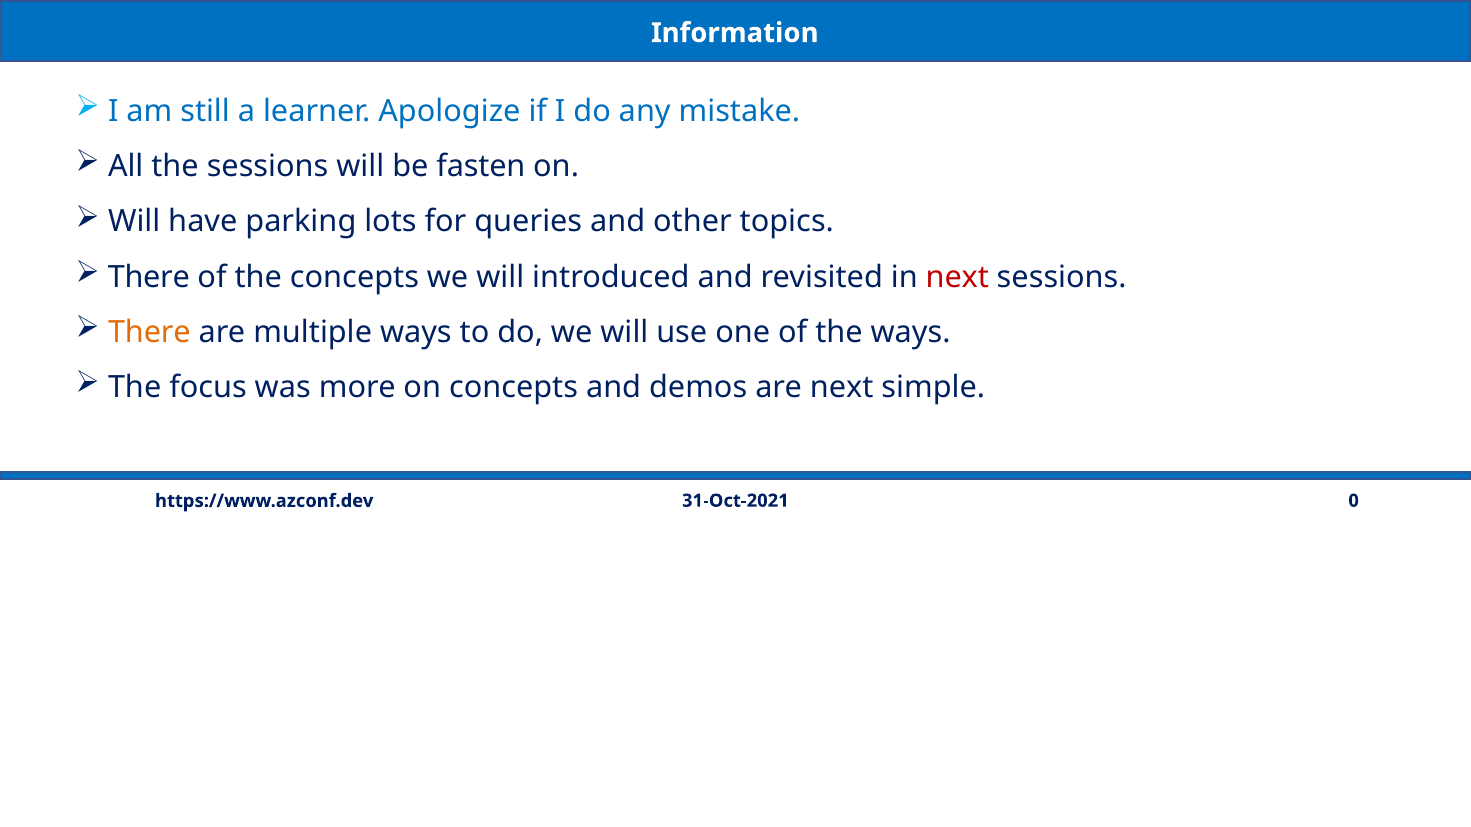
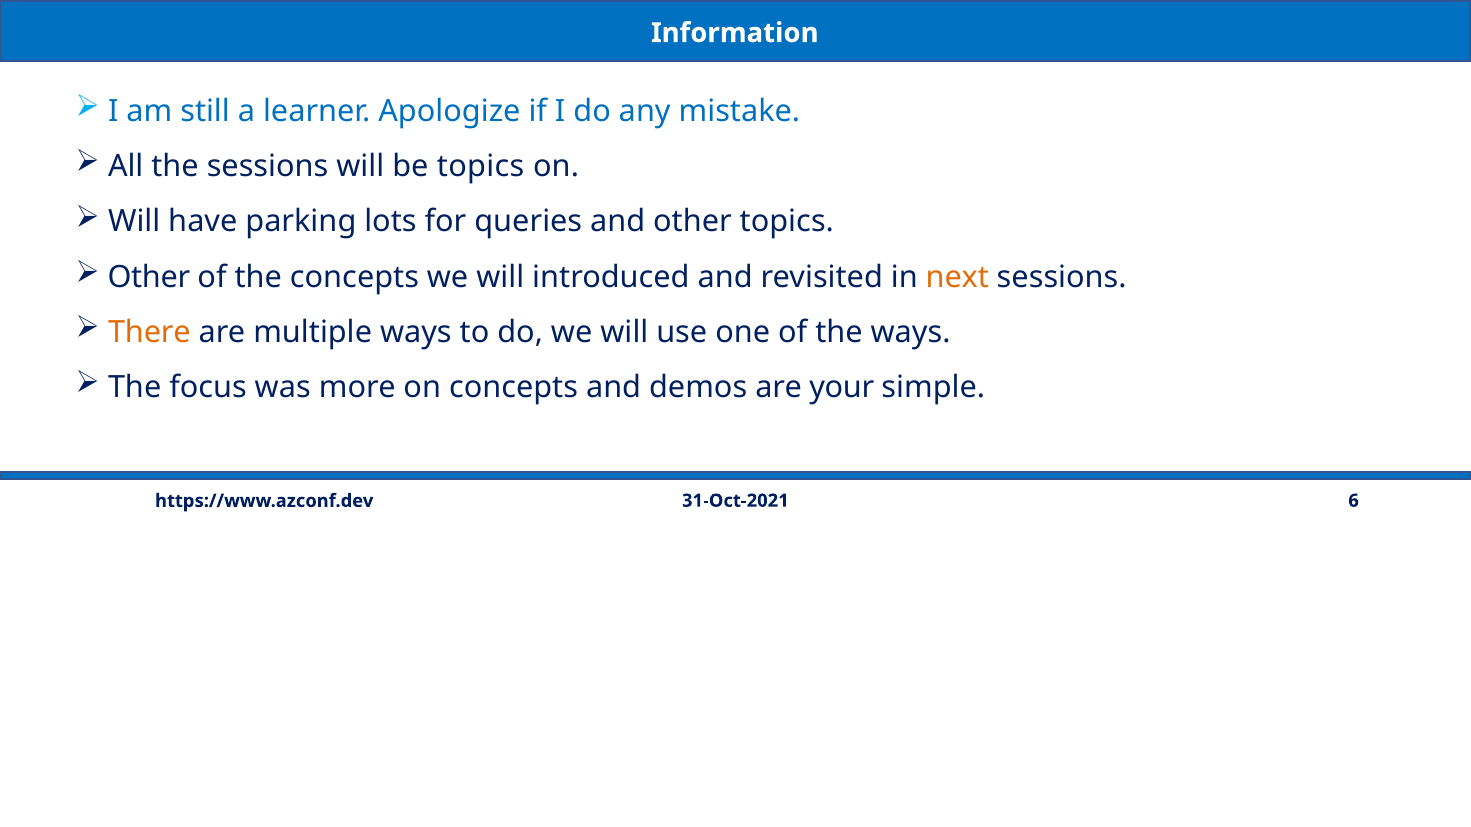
be fasten: fasten -> topics
There at (149, 277): There -> Other
next at (957, 277) colour: red -> orange
are next: next -> your
0: 0 -> 6
